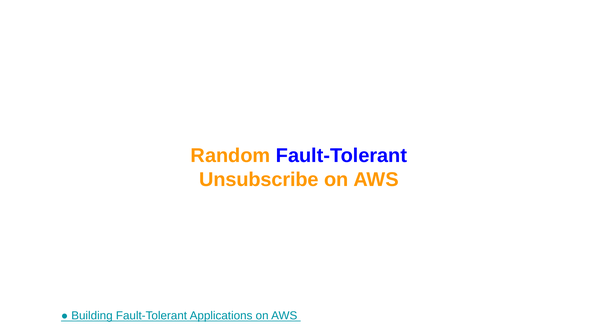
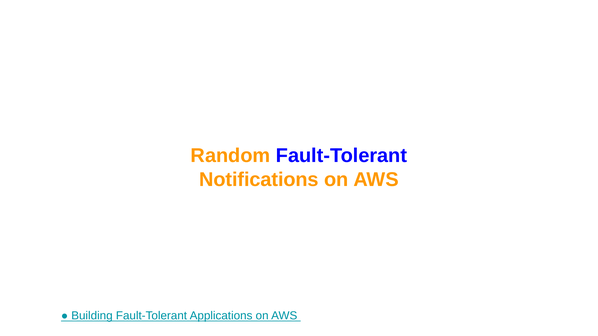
Unsubscribe: Unsubscribe -> Notifications
